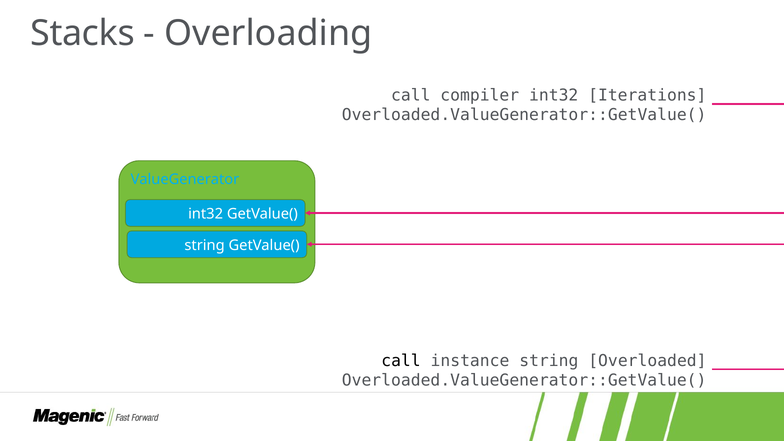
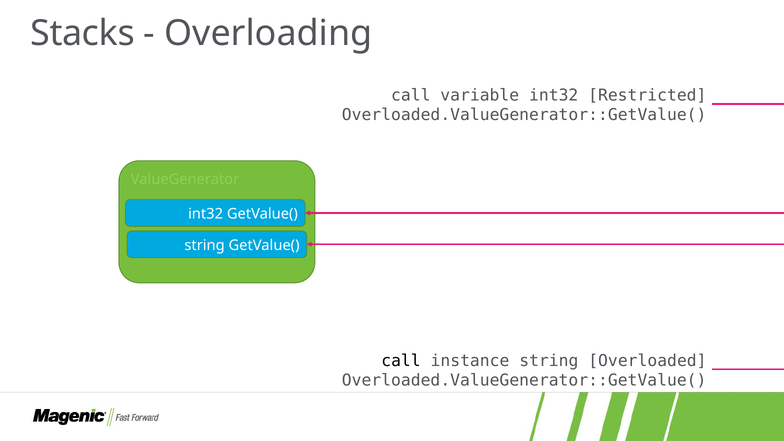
compiler: compiler -> variable
Iterations: Iterations -> Restricted
ValueGenerator colour: light blue -> light green
